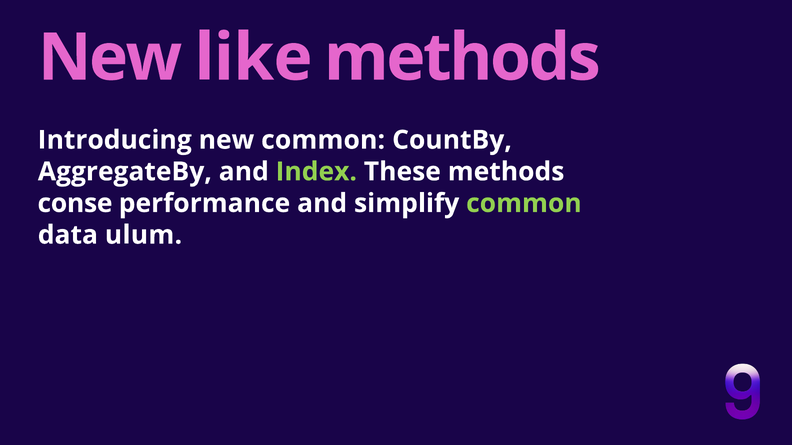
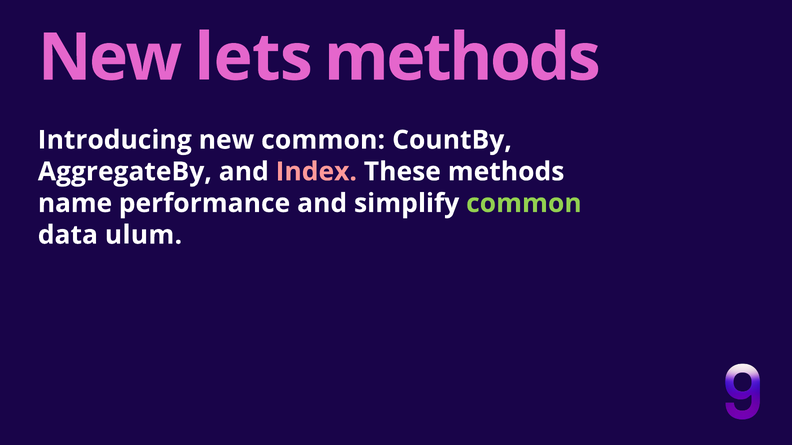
like: like -> lets
Index colour: light green -> pink
conse: conse -> name
